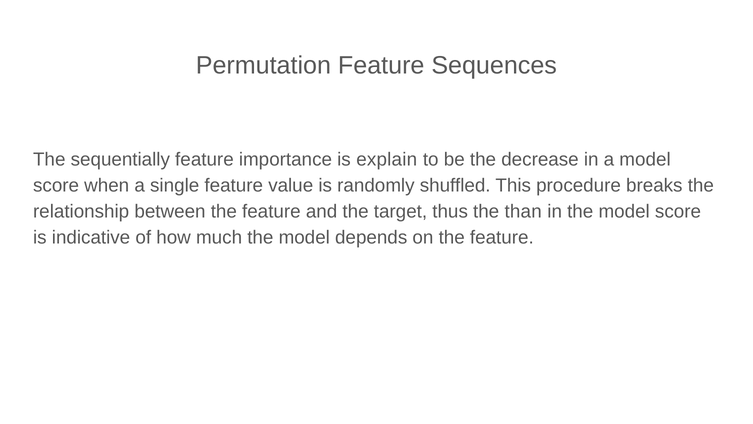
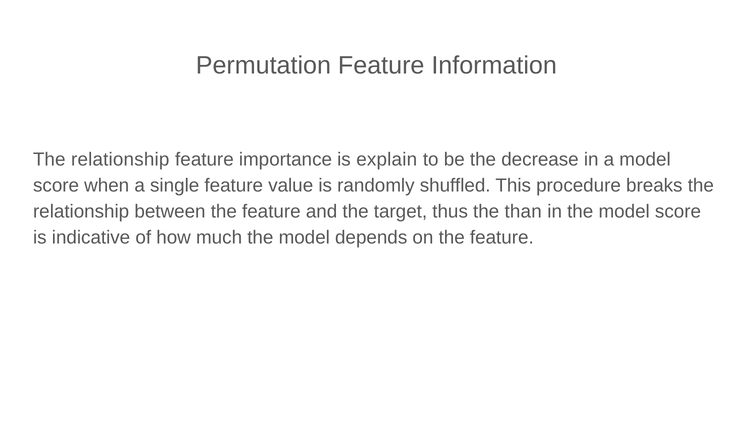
Sequences: Sequences -> Information
sequentially at (120, 160): sequentially -> relationship
